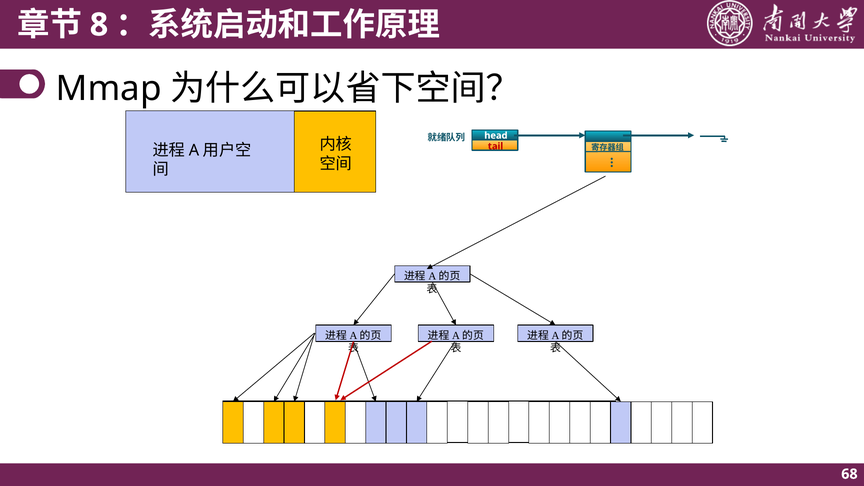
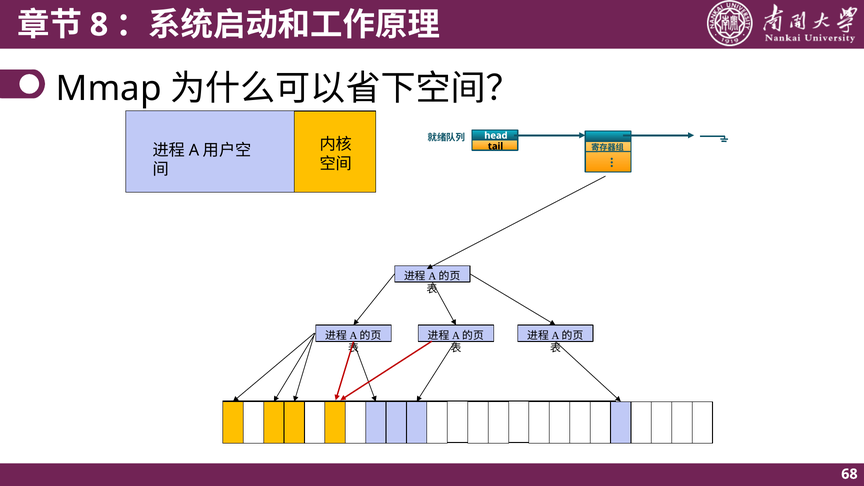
tail colour: red -> black
